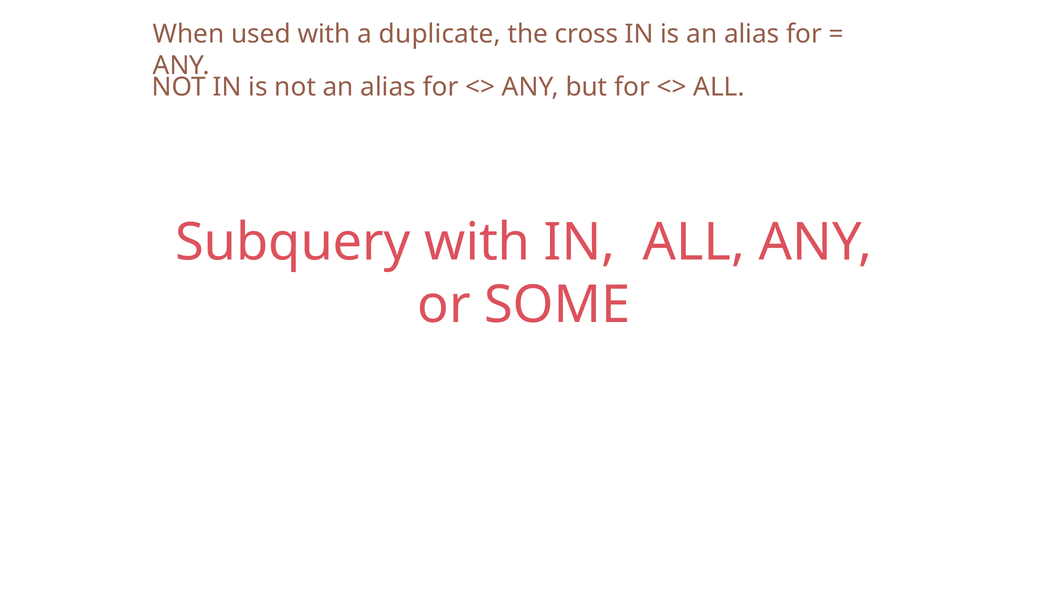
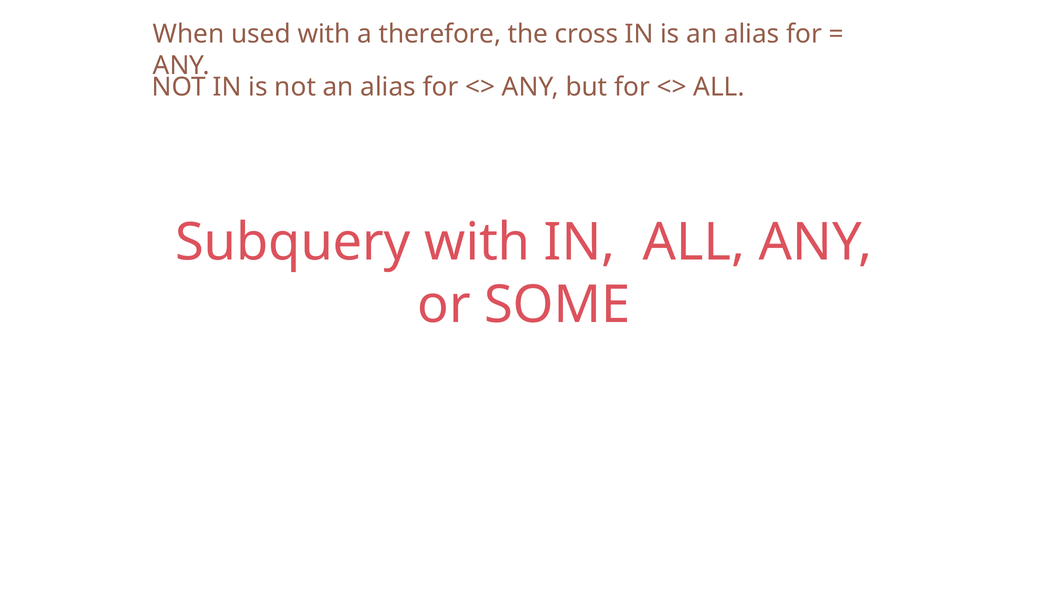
duplicate: duplicate -> therefore
